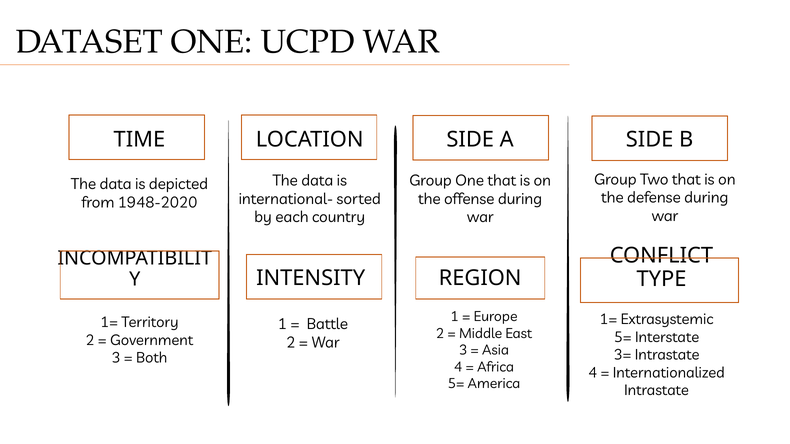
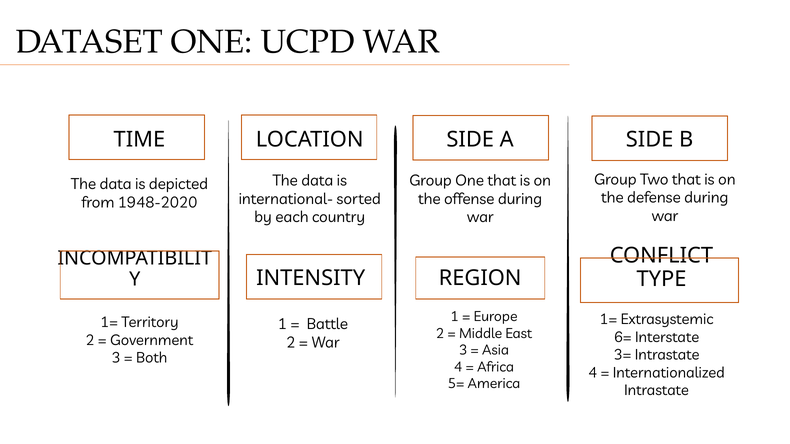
5= at (623, 338): 5= -> 6=
